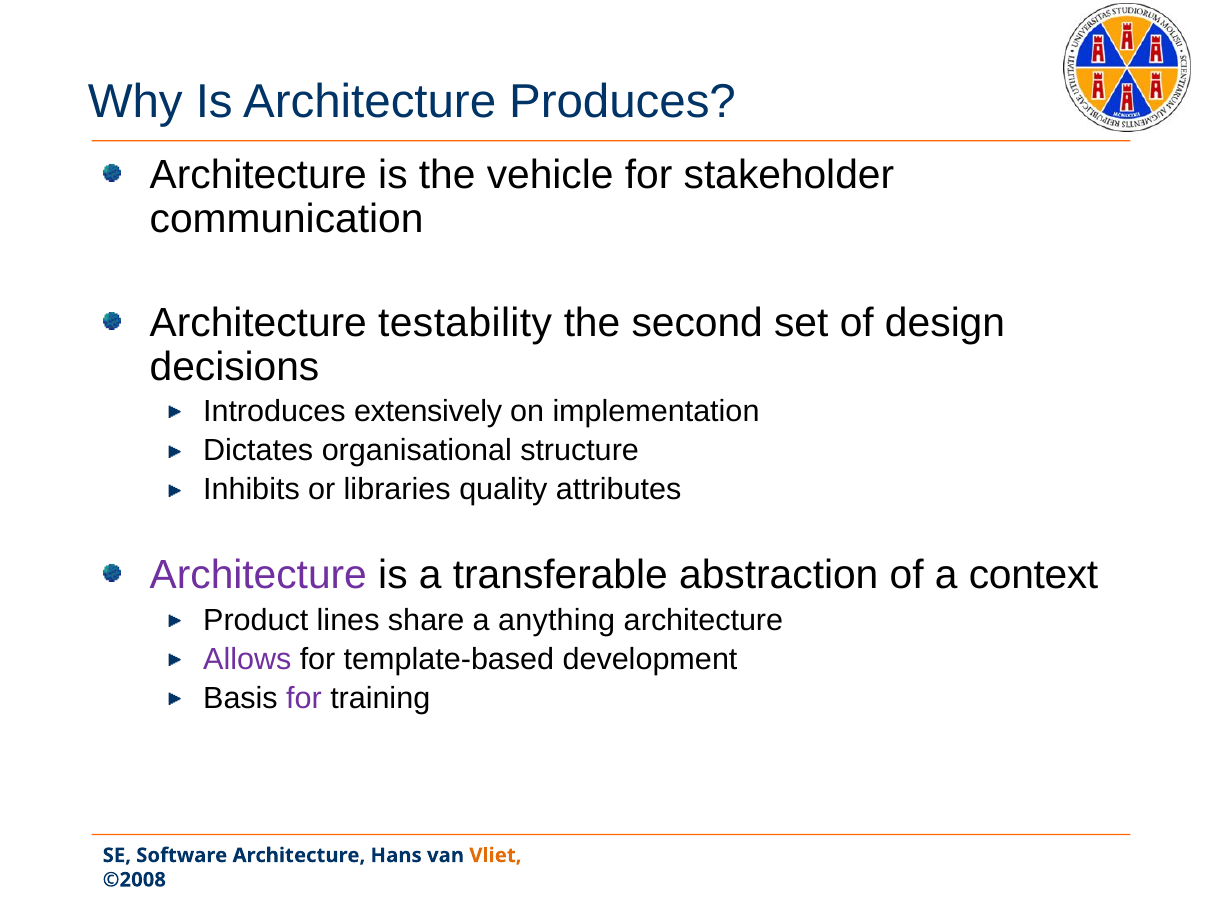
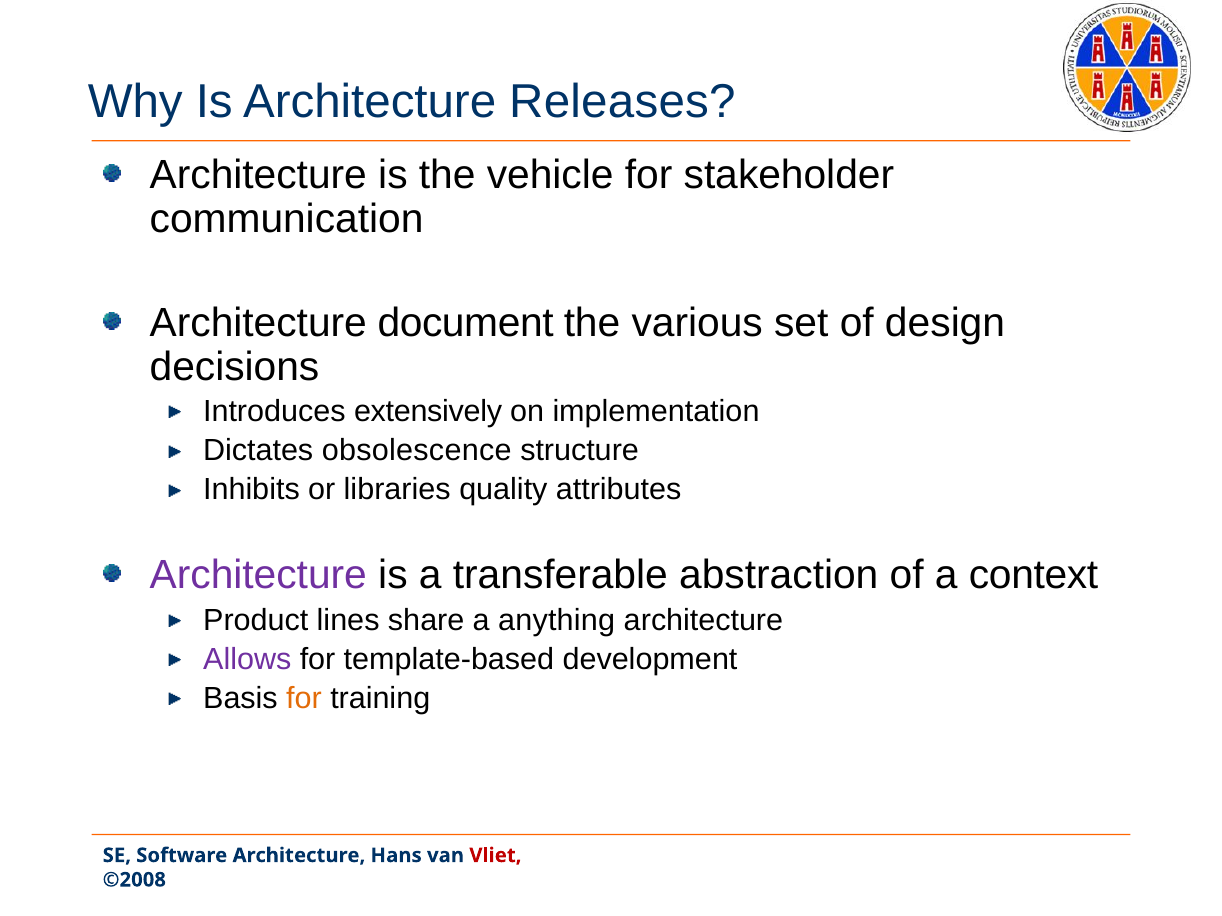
Produces: Produces -> Releases
testability: testability -> document
second: second -> various
organisational: organisational -> obsolescence
for at (304, 699) colour: purple -> orange
Vliet colour: orange -> red
